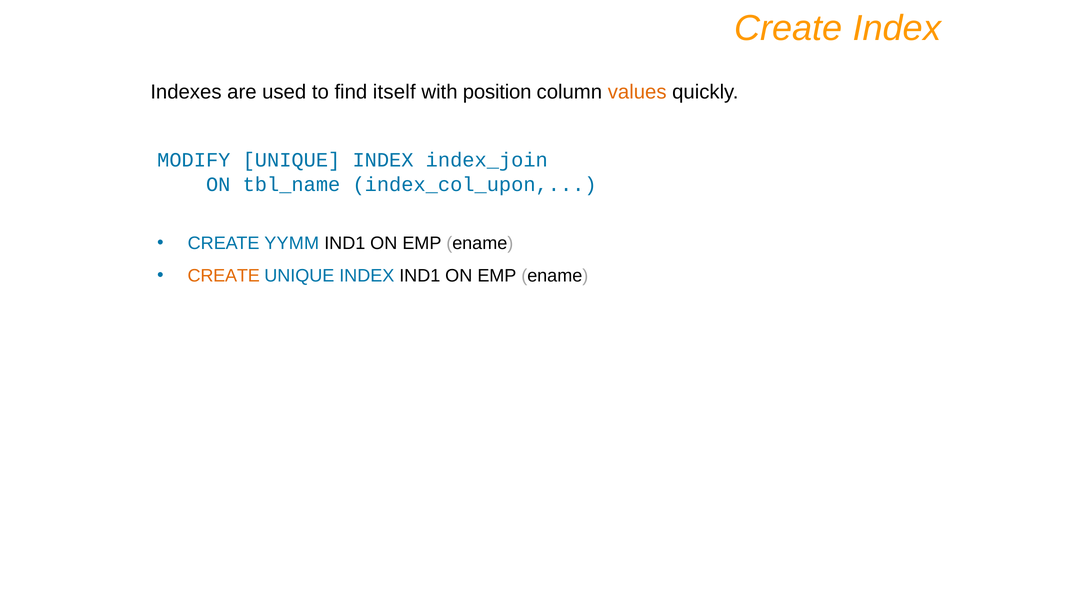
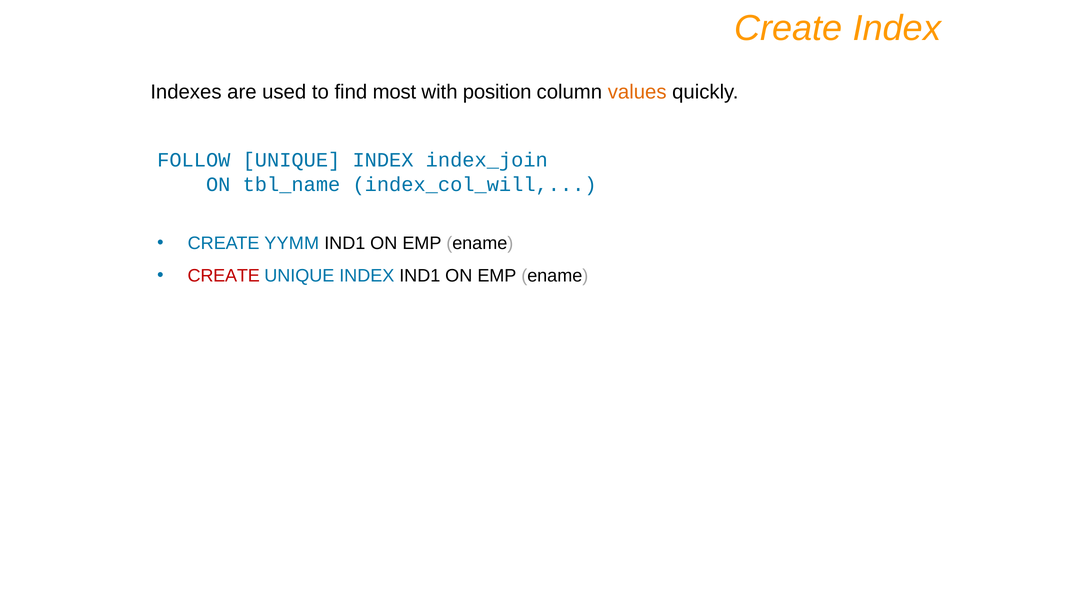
itself: itself -> most
MODIFY: MODIFY -> FOLLOW
index_col_upon: index_col_upon -> index_col_will
CREATE at (224, 276) colour: orange -> red
